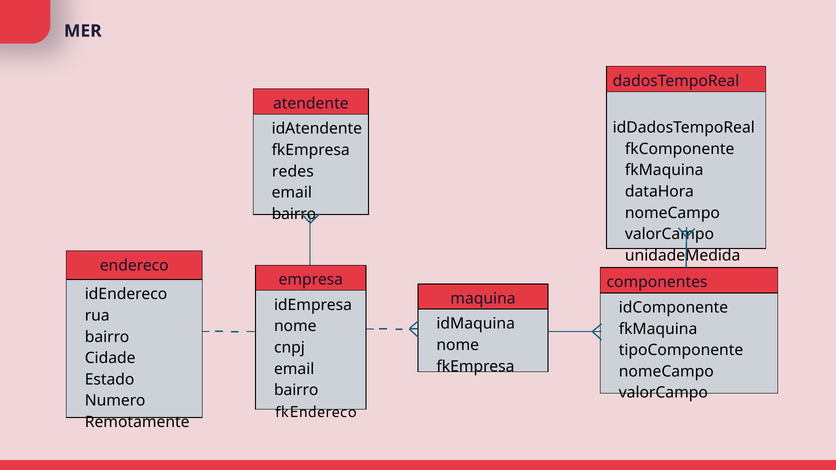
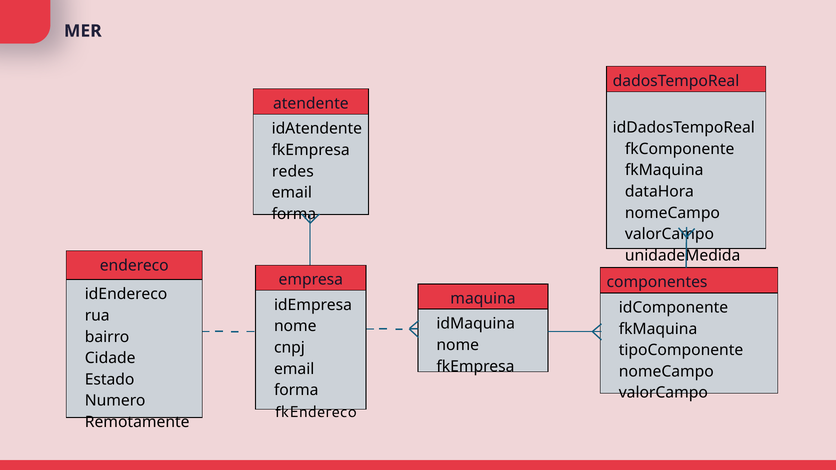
bairro at (294, 214): bairro -> forma
bairro at (296, 390): bairro -> forma
